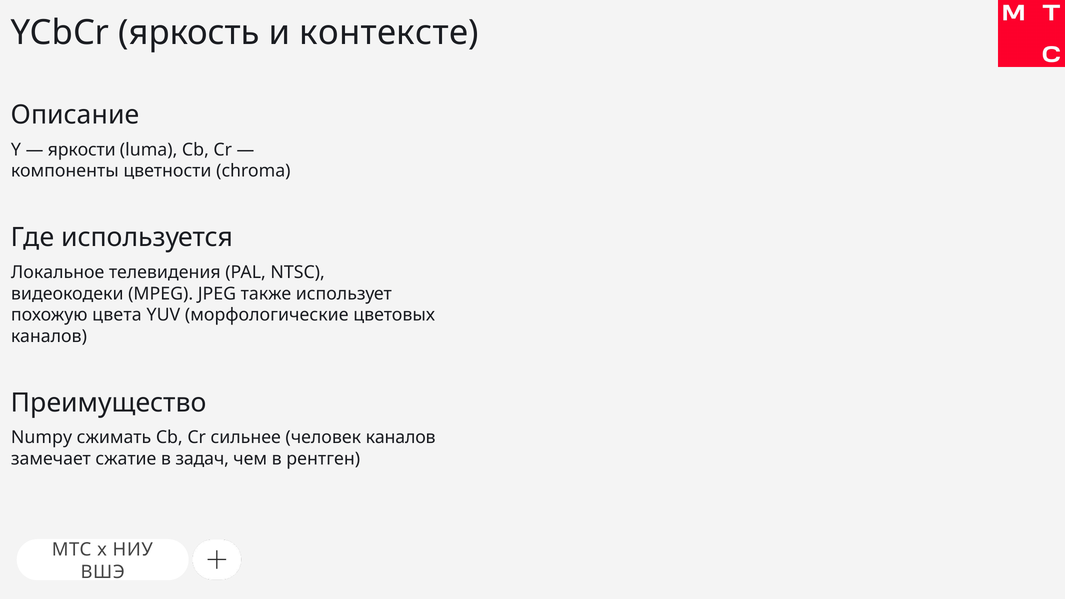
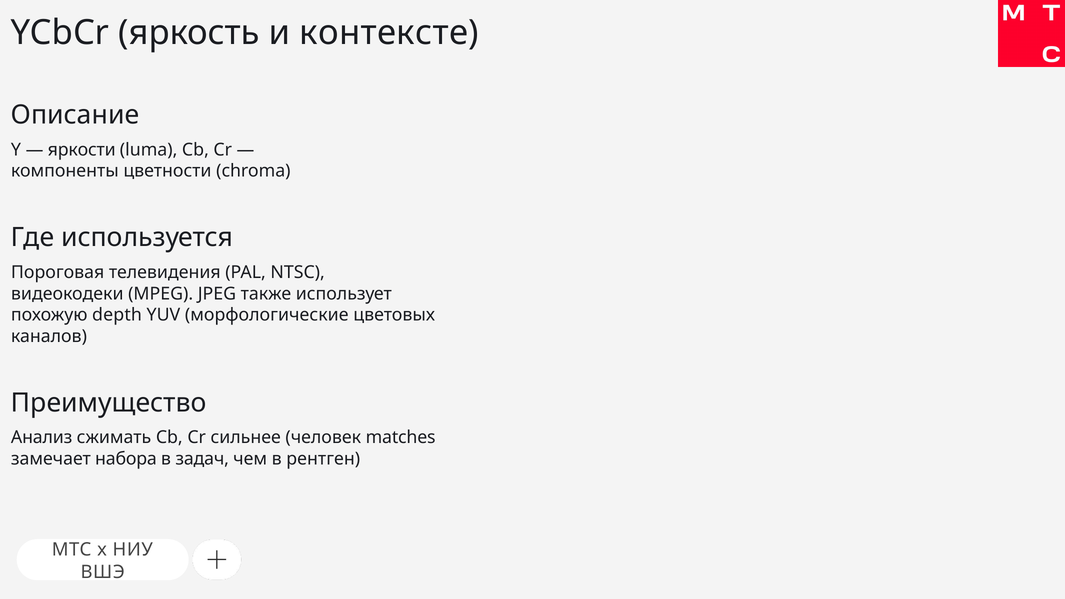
Локальное: Локальное -> Пороговая
цвета: цвета -> depth
Numpy: Numpy -> Анализ
человек каналов: каналов -> matches
сжатие: сжатие -> набора
